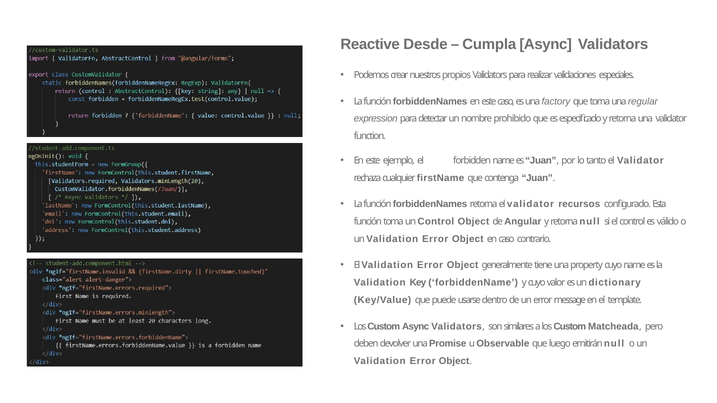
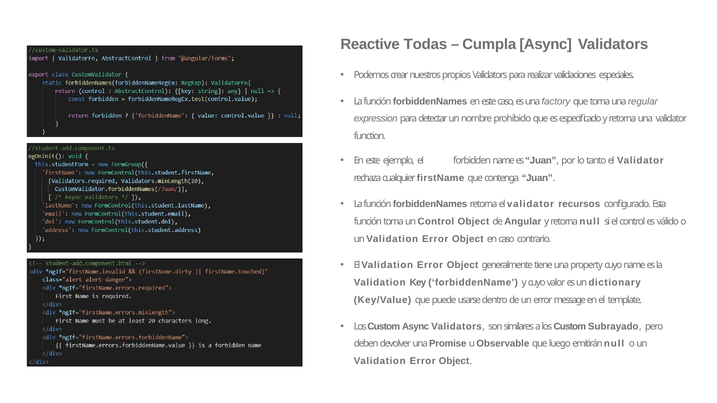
Desde: Desde -> Todas
Matcheada: Matcheada -> Subrayado
